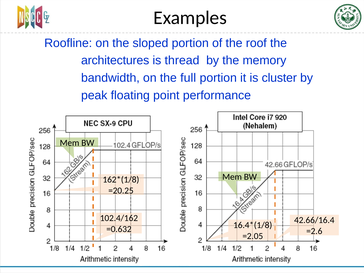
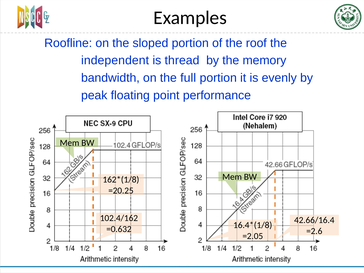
architectures: architectures -> independent
cluster: cluster -> evenly
